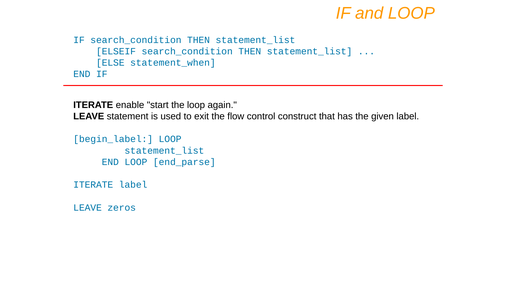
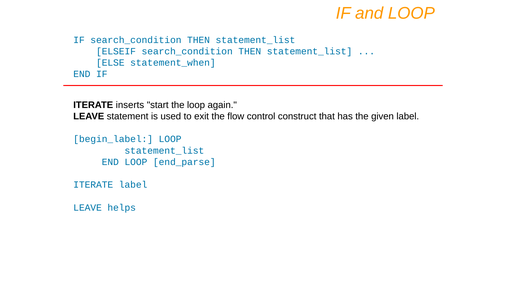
enable: enable -> inserts
zeros: zeros -> helps
